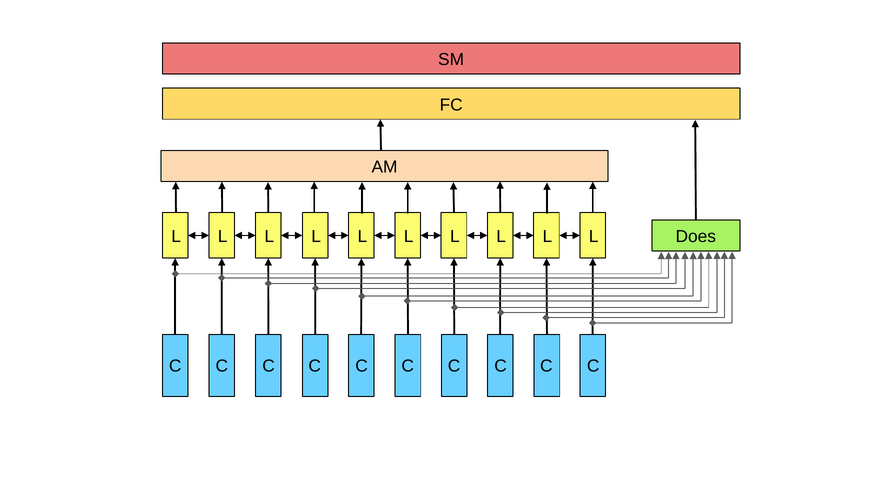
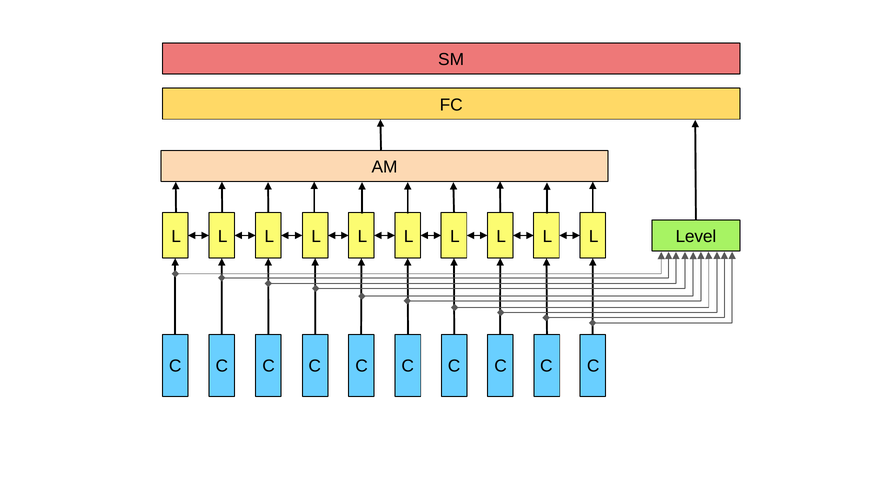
Does: Does -> Level
